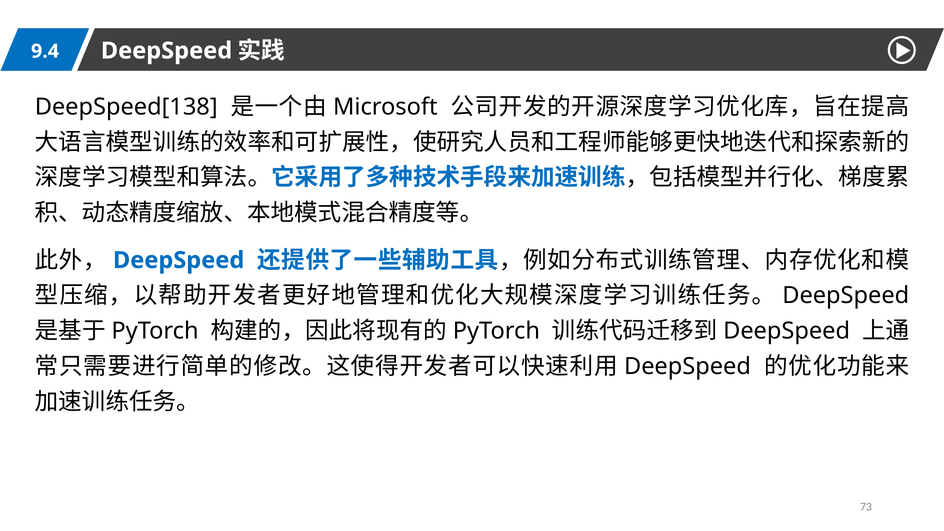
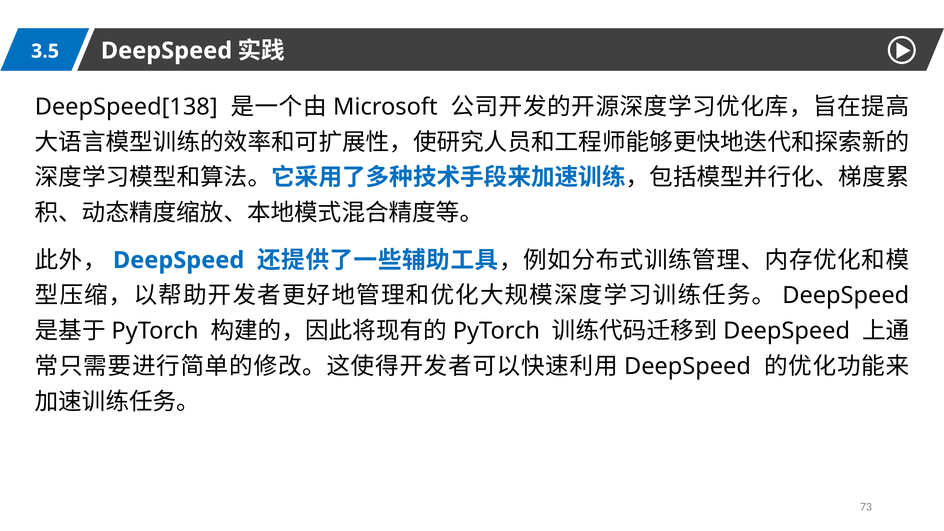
9.4: 9.4 -> 3.5
